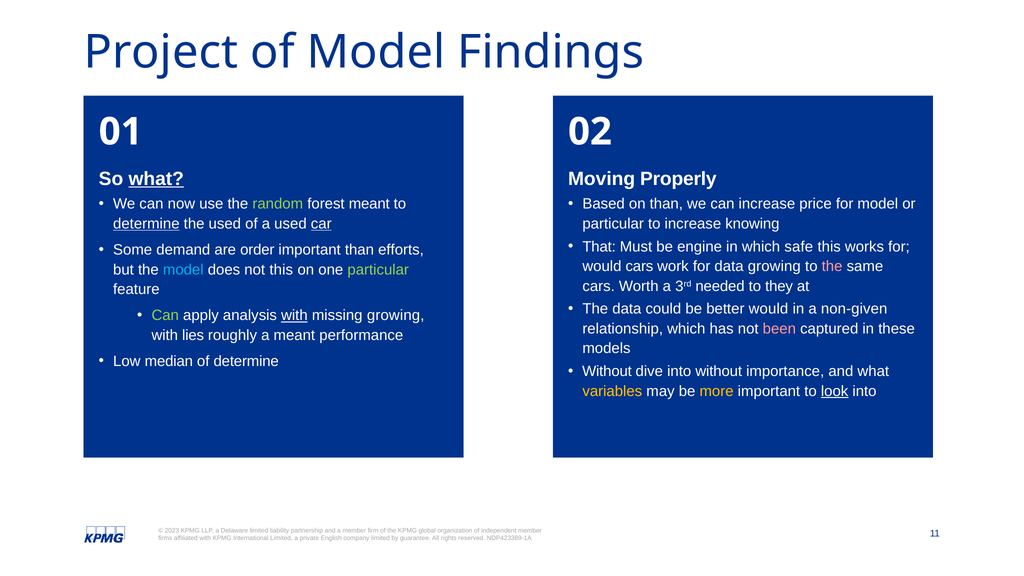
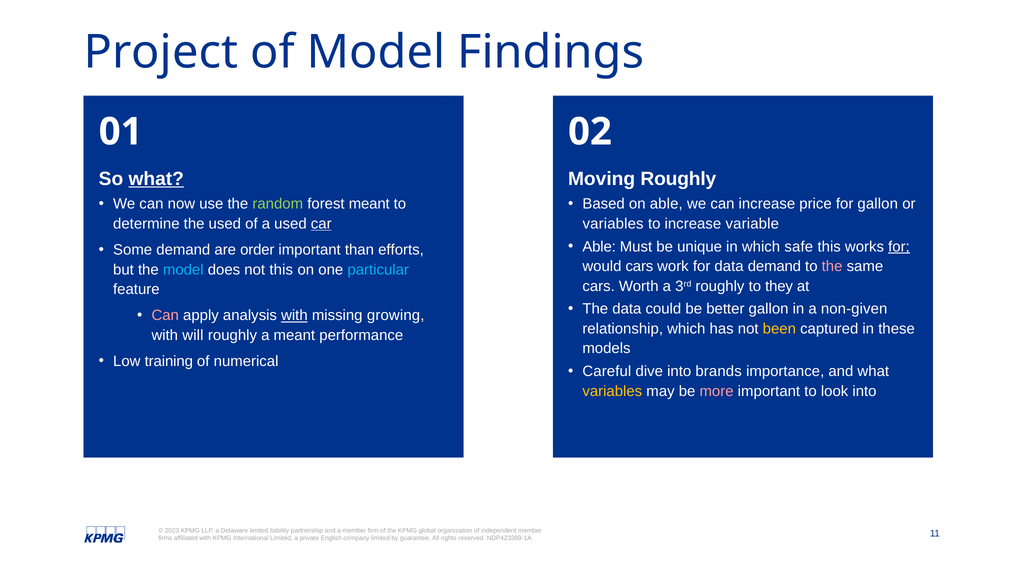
Moving Properly: Properly -> Roughly
on than: than -> able
for model: model -> gallon
determine at (146, 224) underline: present -> none
particular at (613, 224): particular -> variables
knowing: knowing -> variable
That at (599, 247): That -> Able
engine: engine -> unique
for at (899, 247) underline: none -> present
data growing: growing -> demand
particular at (378, 270) colour: light green -> light blue
3rd needed: needed -> roughly
better would: would -> gallon
Can at (165, 315) colour: light green -> pink
been colour: pink -> yellow
lies: lies -> will
median: median -> training
of determine: determine -> numerical
Without at (607, 371): Without -> Careful
into without: without -> brands
more colour: yellow -> pink
look underline: present -> none
